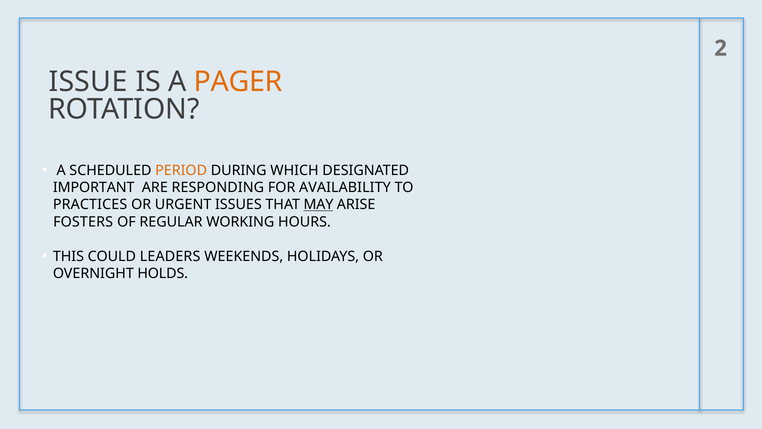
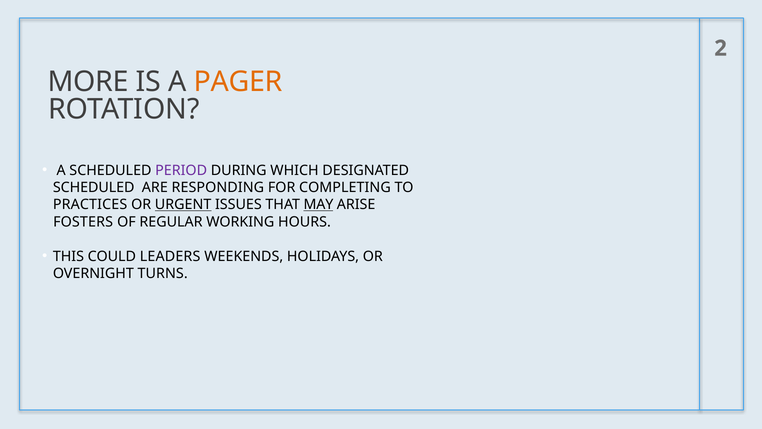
ISSUE: ISSUE -> MORE
PERIOD colour: orange -> purple
IMPORTANT at (94, 187): IMPORTANT -> SCHEDULED
AVAILABILITY: AVAILABILITY -> COMPLETING
URGENT underline: none -> present
HOLDS: HOLDS -> TURNS
